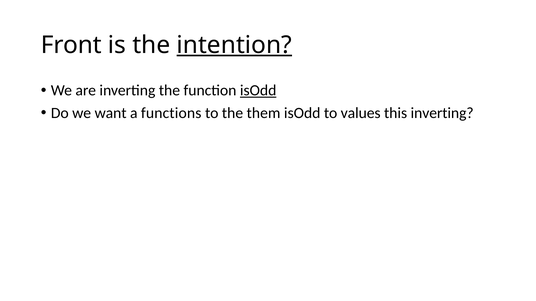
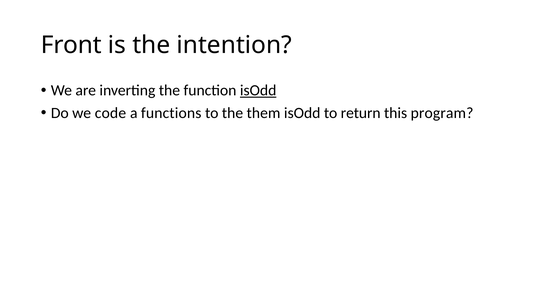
intention underline: present -> none
want: want -> code
values: values -> return
this inverting: inverting -> program
